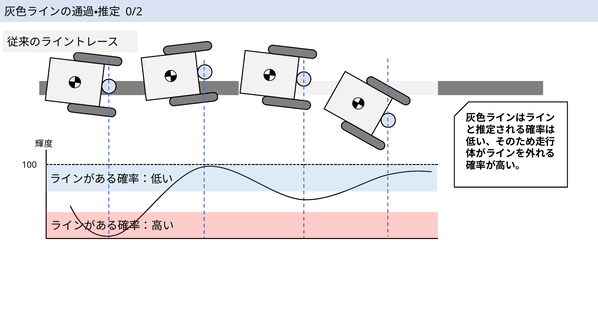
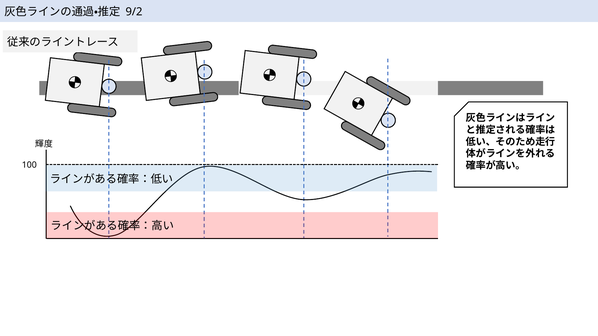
0/2: 0/2 -> 9/2
